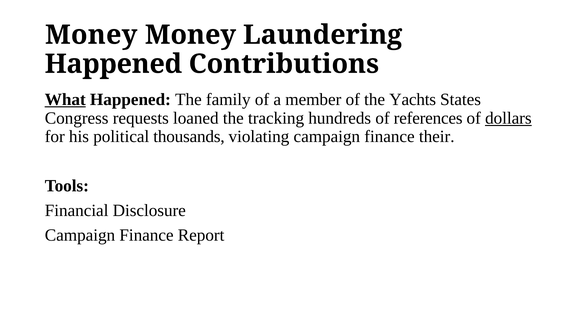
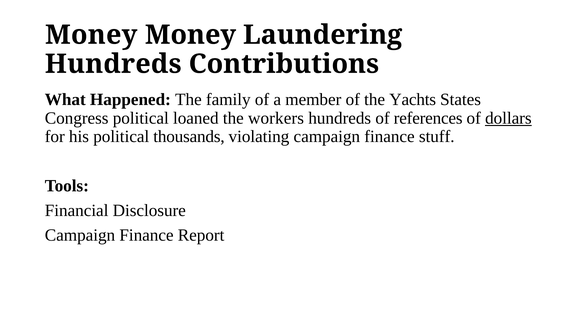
Happened at (113, 64): Happened -> Hundreds
What underline: present -> none
Congress requests: requests -> political
tracking: tracking -> workers
their: their -> stuff
